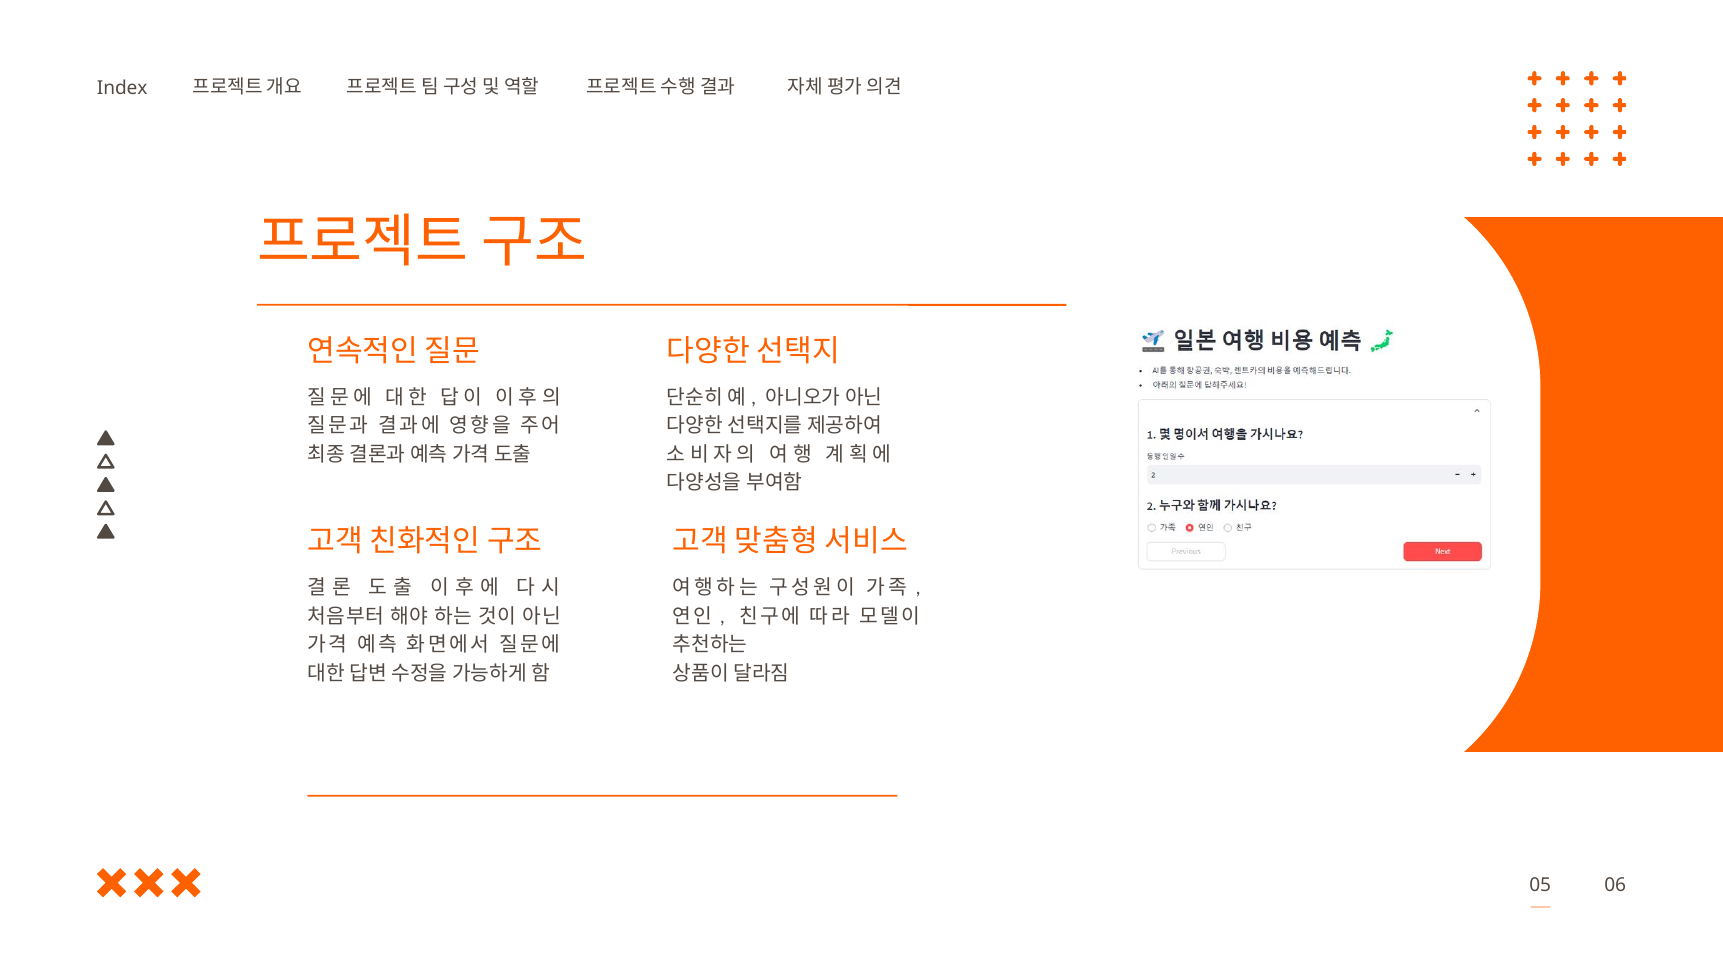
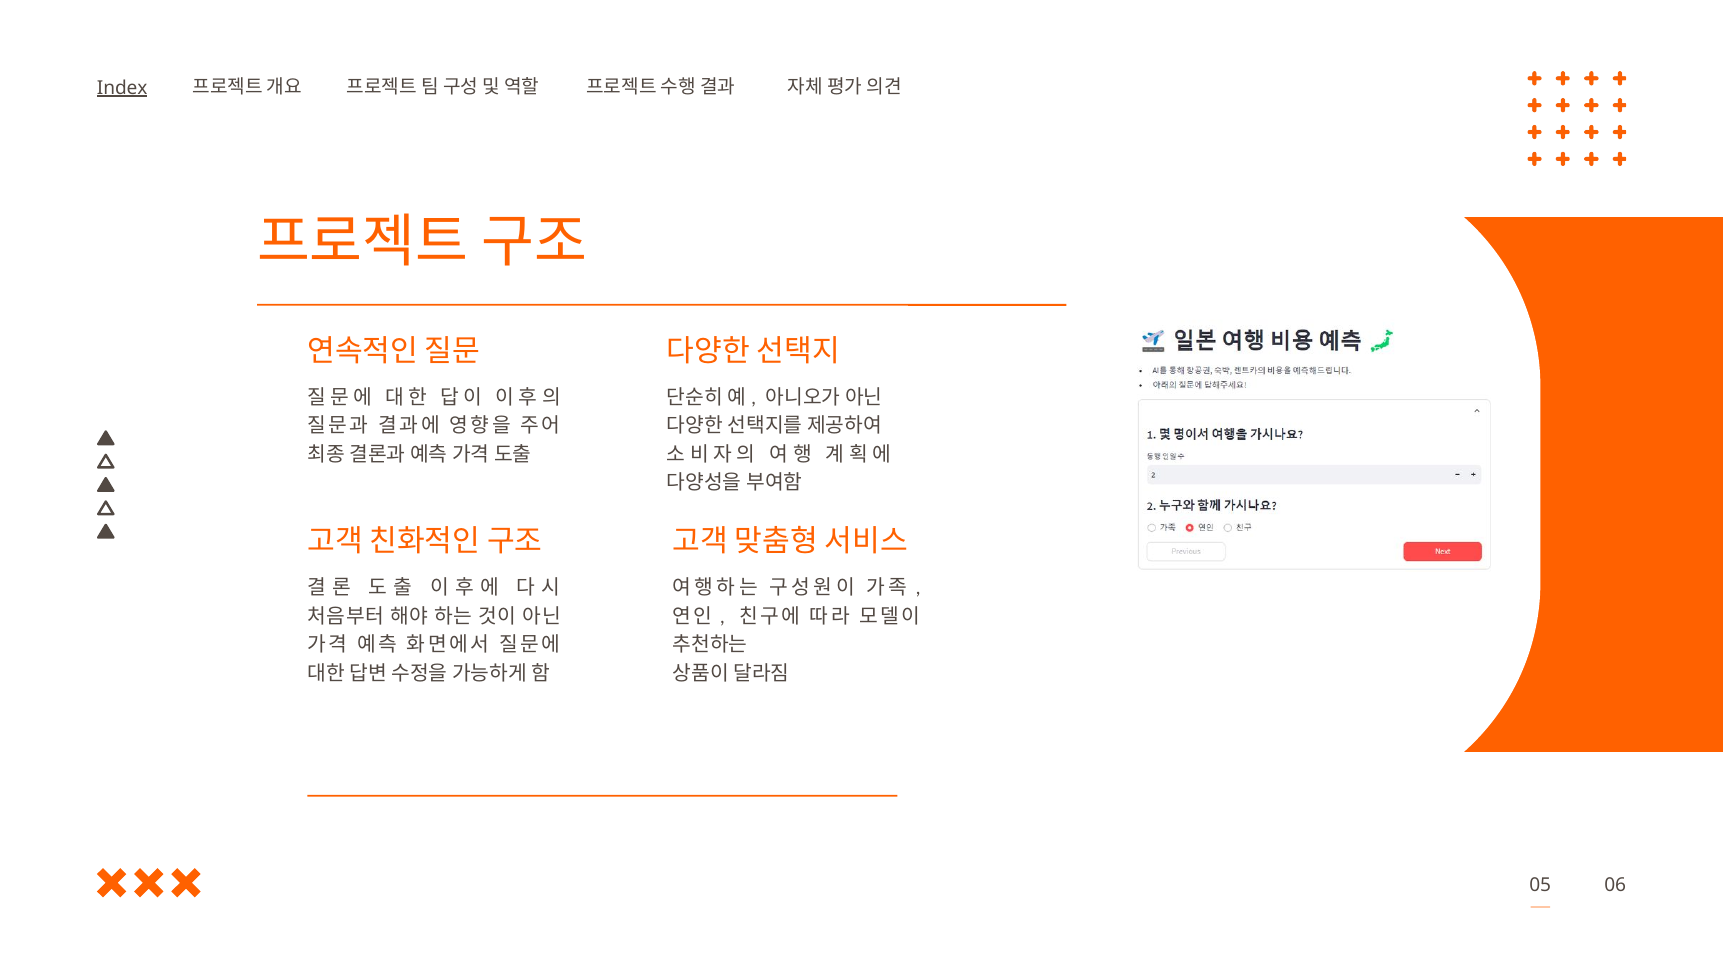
Index underline: none -> present
